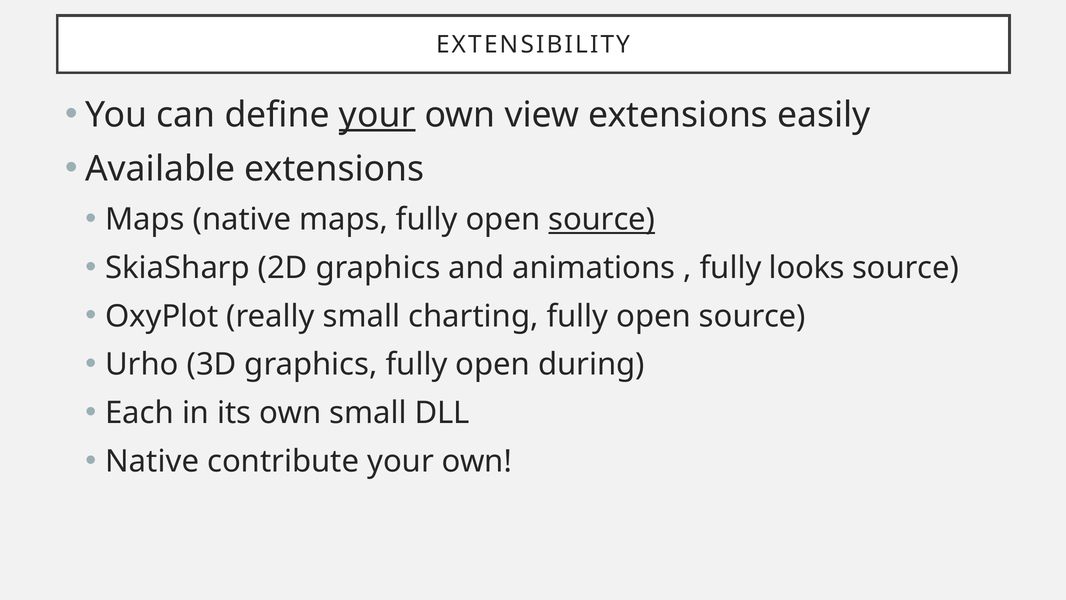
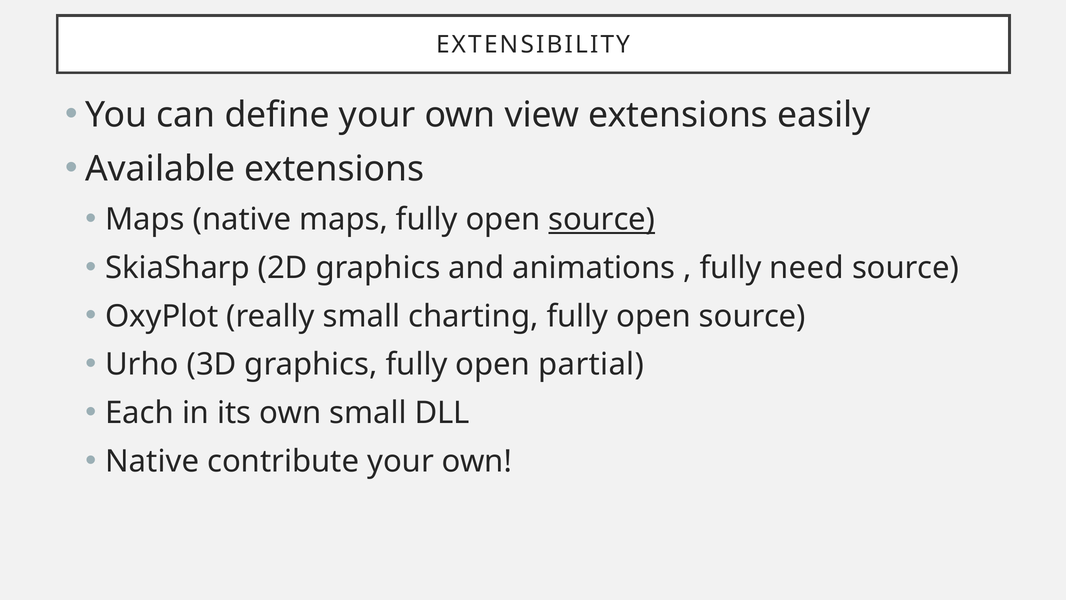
your at (377, 115) underline: present -> none
looks: looks -> need
during: during -> partial
